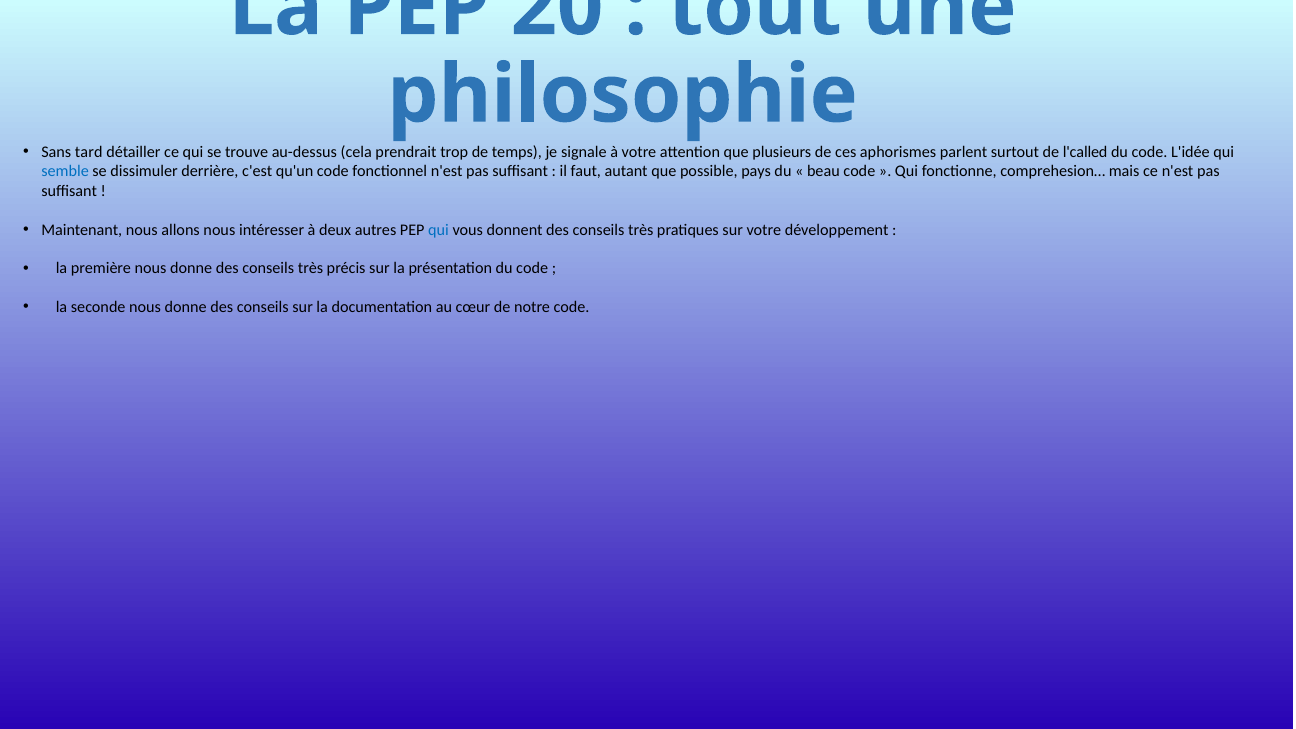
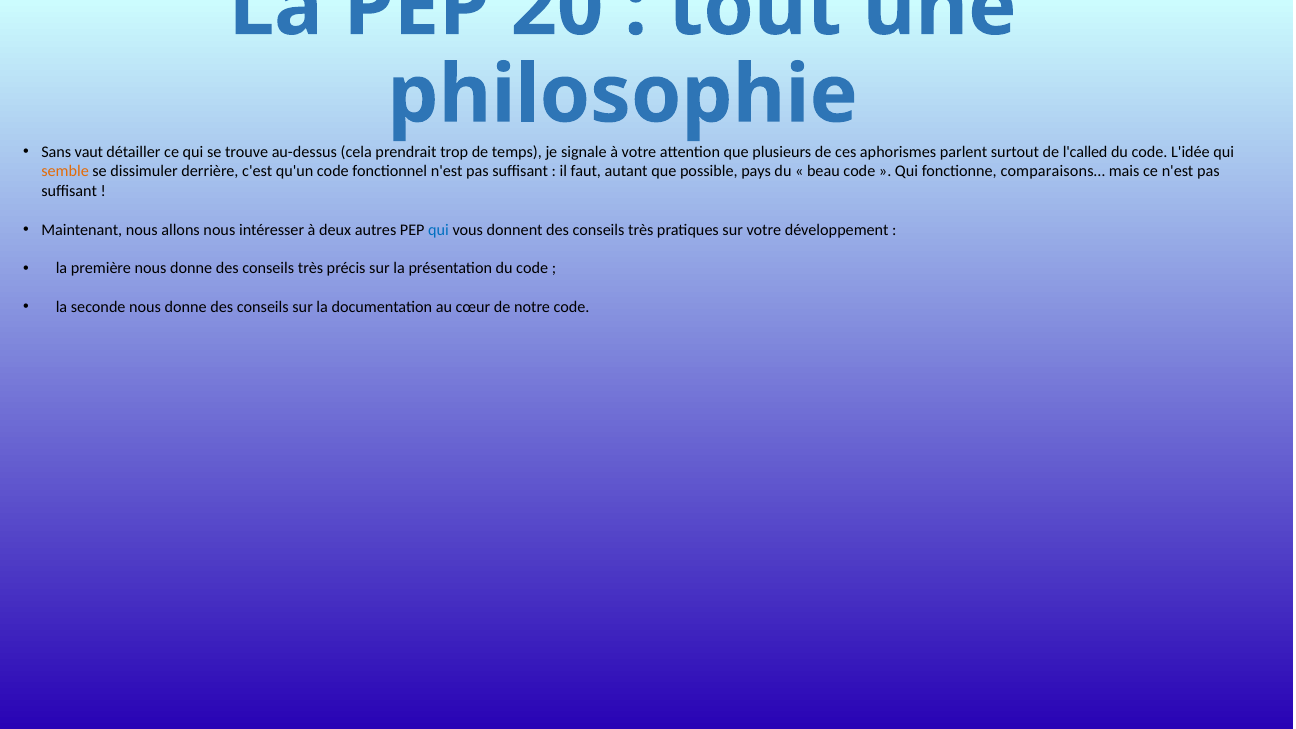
tard: tard -> vaut
semble colour: blue -> orange
comprehesion…: comprehesion… -> comparaisons…
